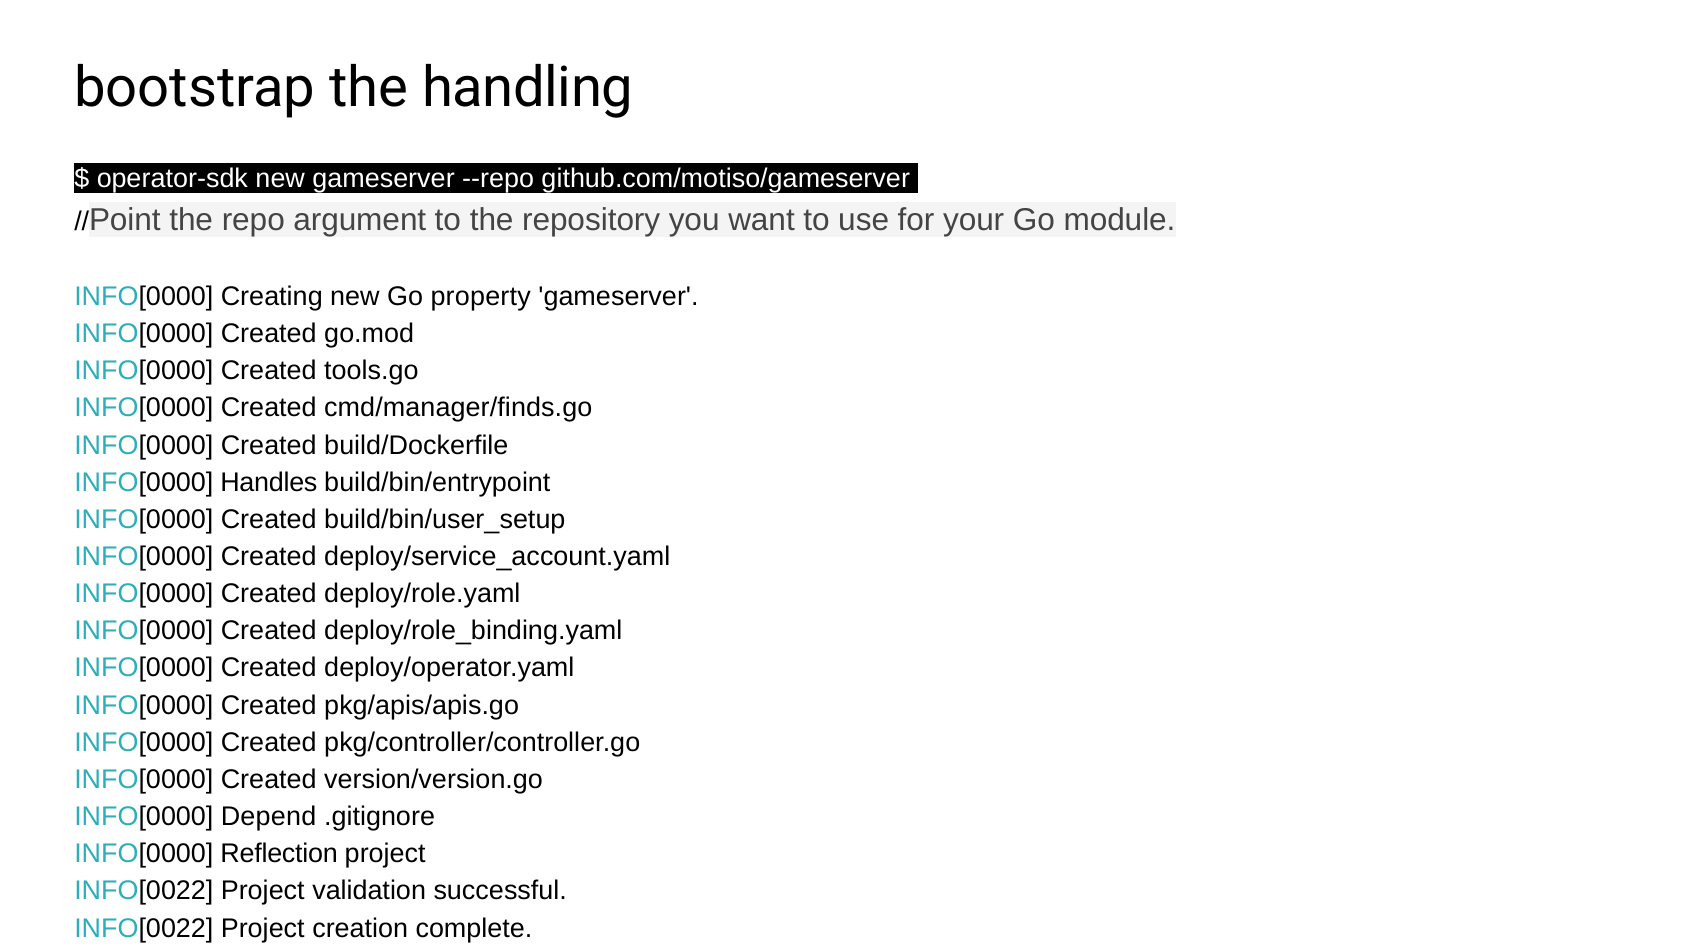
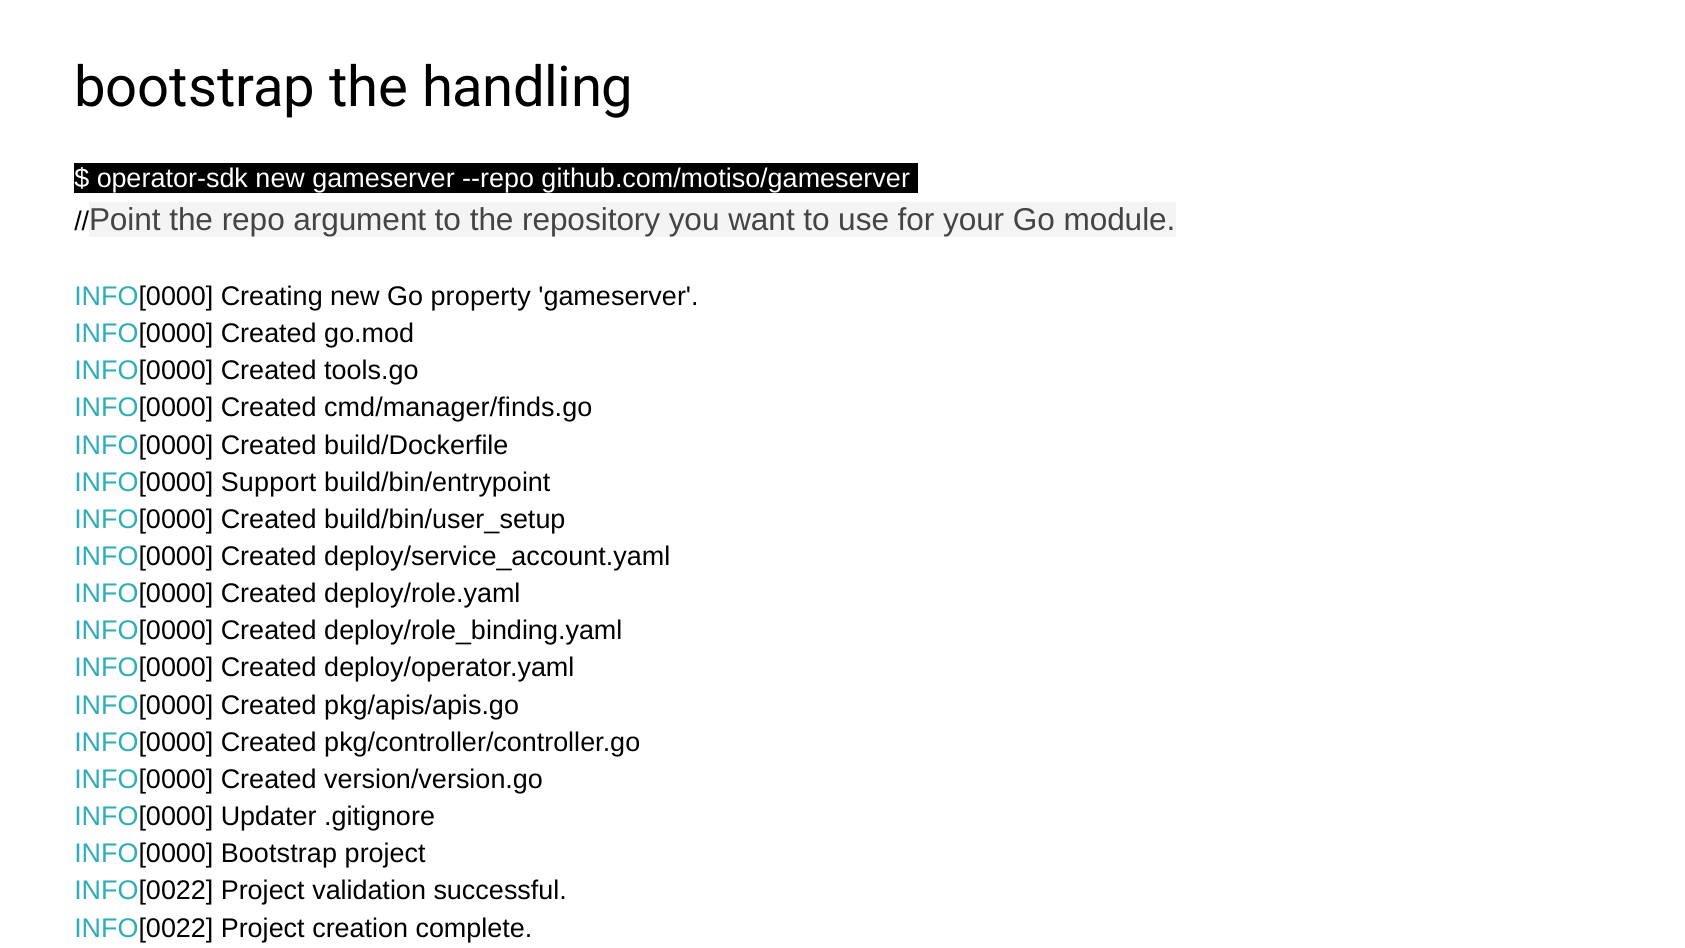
Handles: Handles -> Support
Depend: Depend -> Updater
INFO[0000 Reflection: Reflection -> Bootstrap
